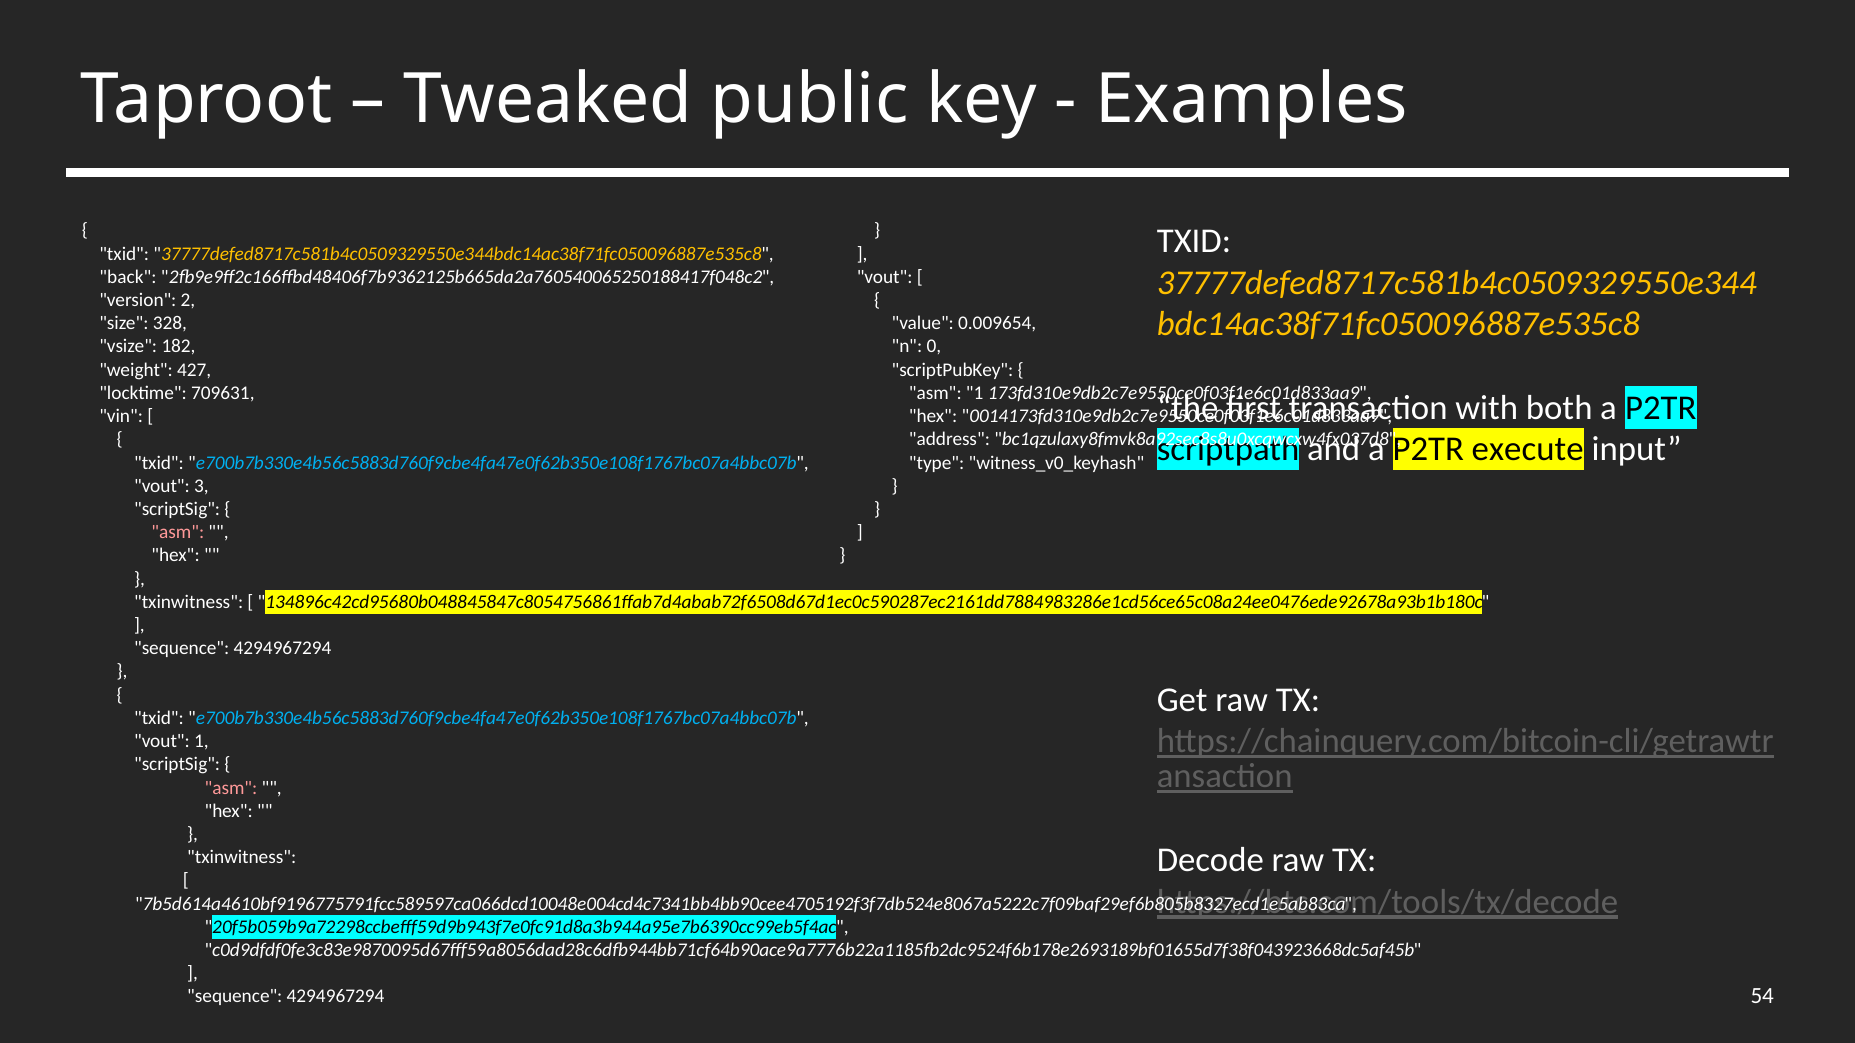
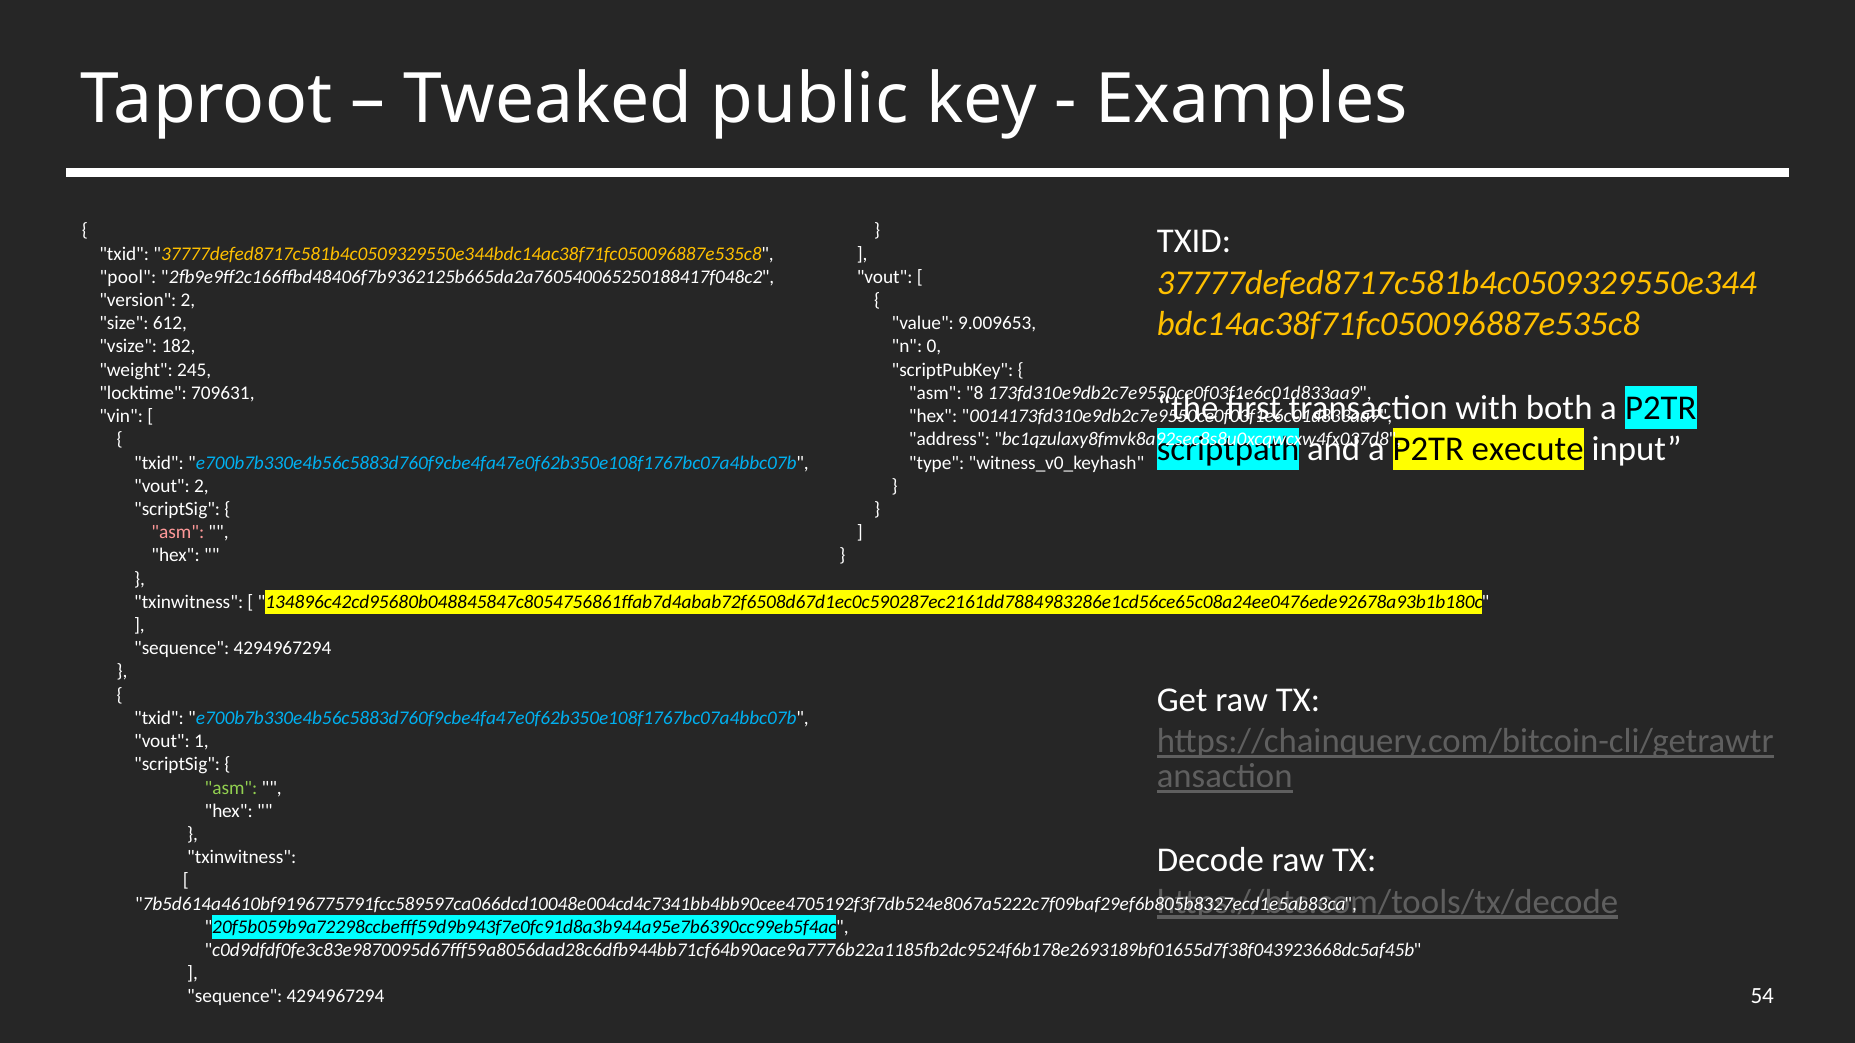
back: back -> pool
328: 328 -> 612
0.009654: 0.009654 -> 9.009653
427: 427 -> 245
asm 1: 1 -> 8
vout 3: 3 -> 2
asm at (231, 788) colour: pink -> light green
